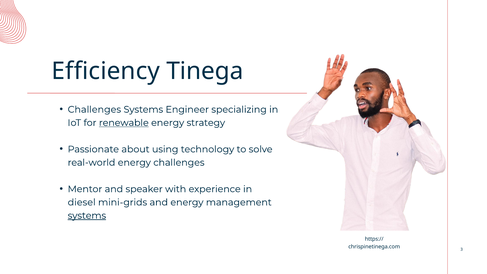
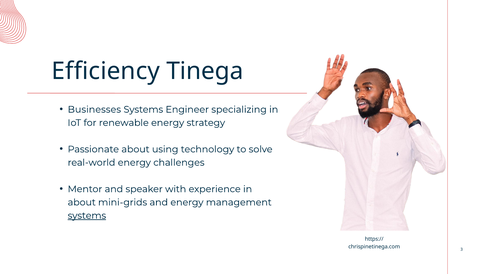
Challenges at (94, 109): Challenges -> Businesses
renewable underline: present -> none
diesel at (82, 202): diesel -> about
